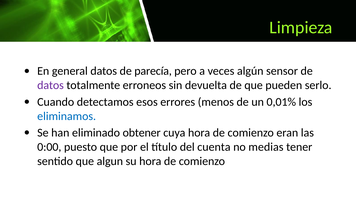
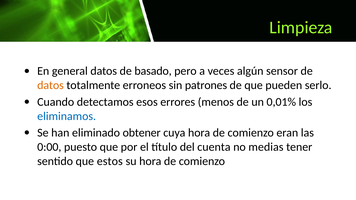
parecía: parecía -> basado
datos at (51, 85) colour: purple -> orange
devuelta: devuelta -> patrones
algun: algun -> estos
